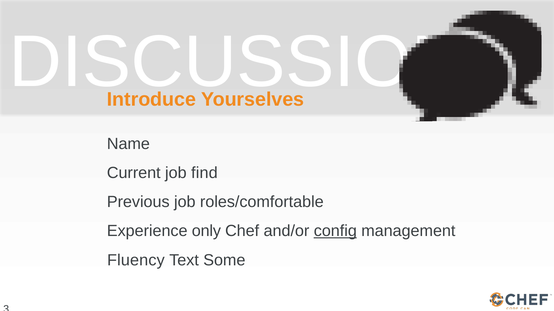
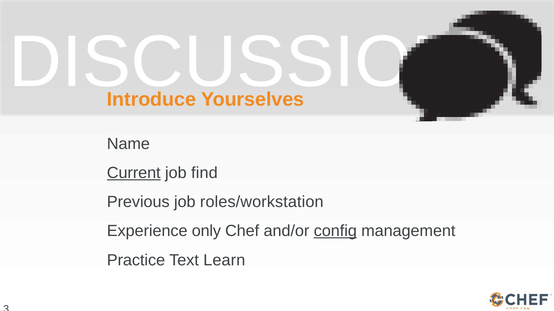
Current underline: none -> present
roles/comfortable: roles/comfortable -> roles/workstation
Fluency: Fluency -> Practice
Some: Some -> Learn
